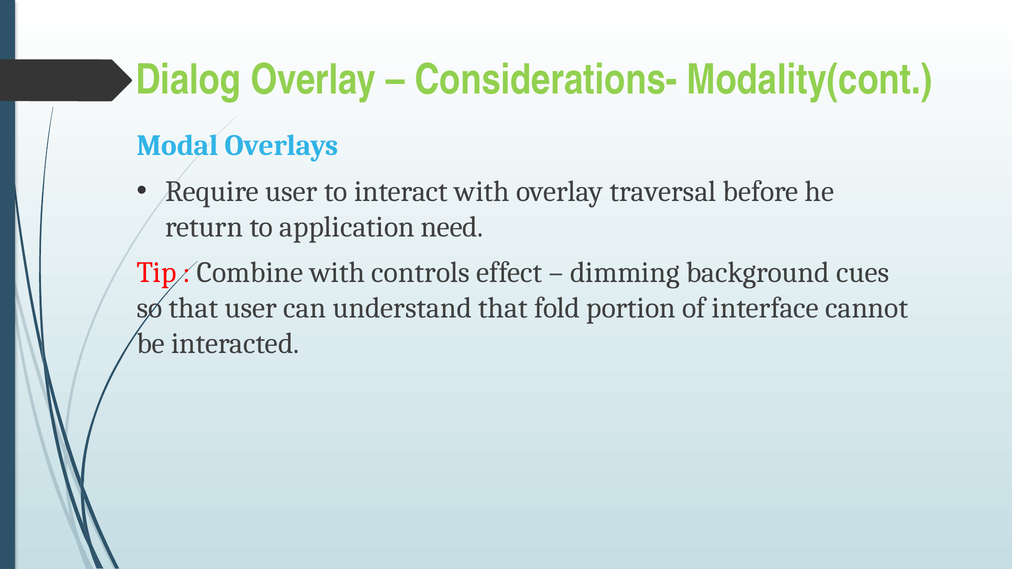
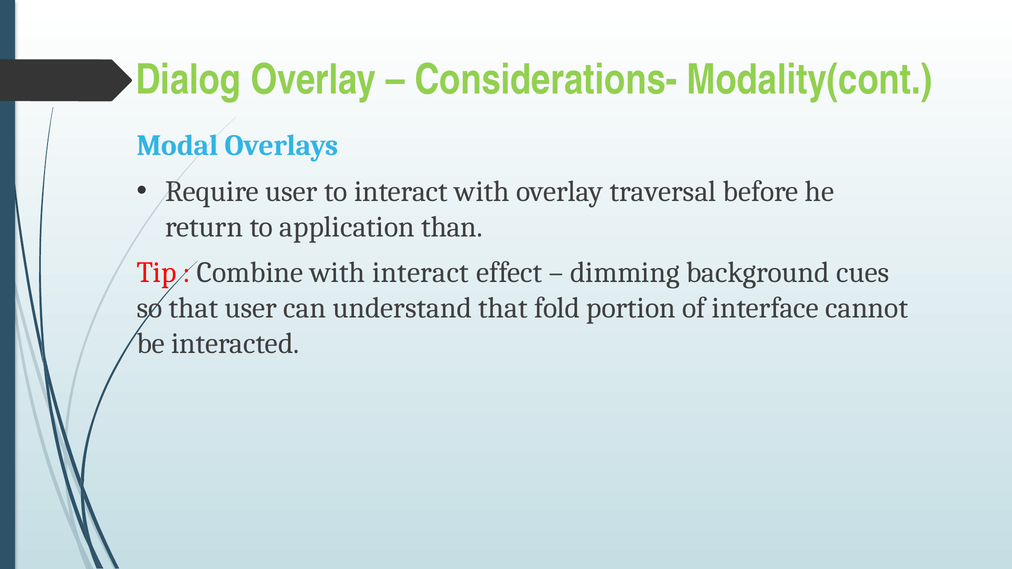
need: need -> than
with controls: controls -> interact
